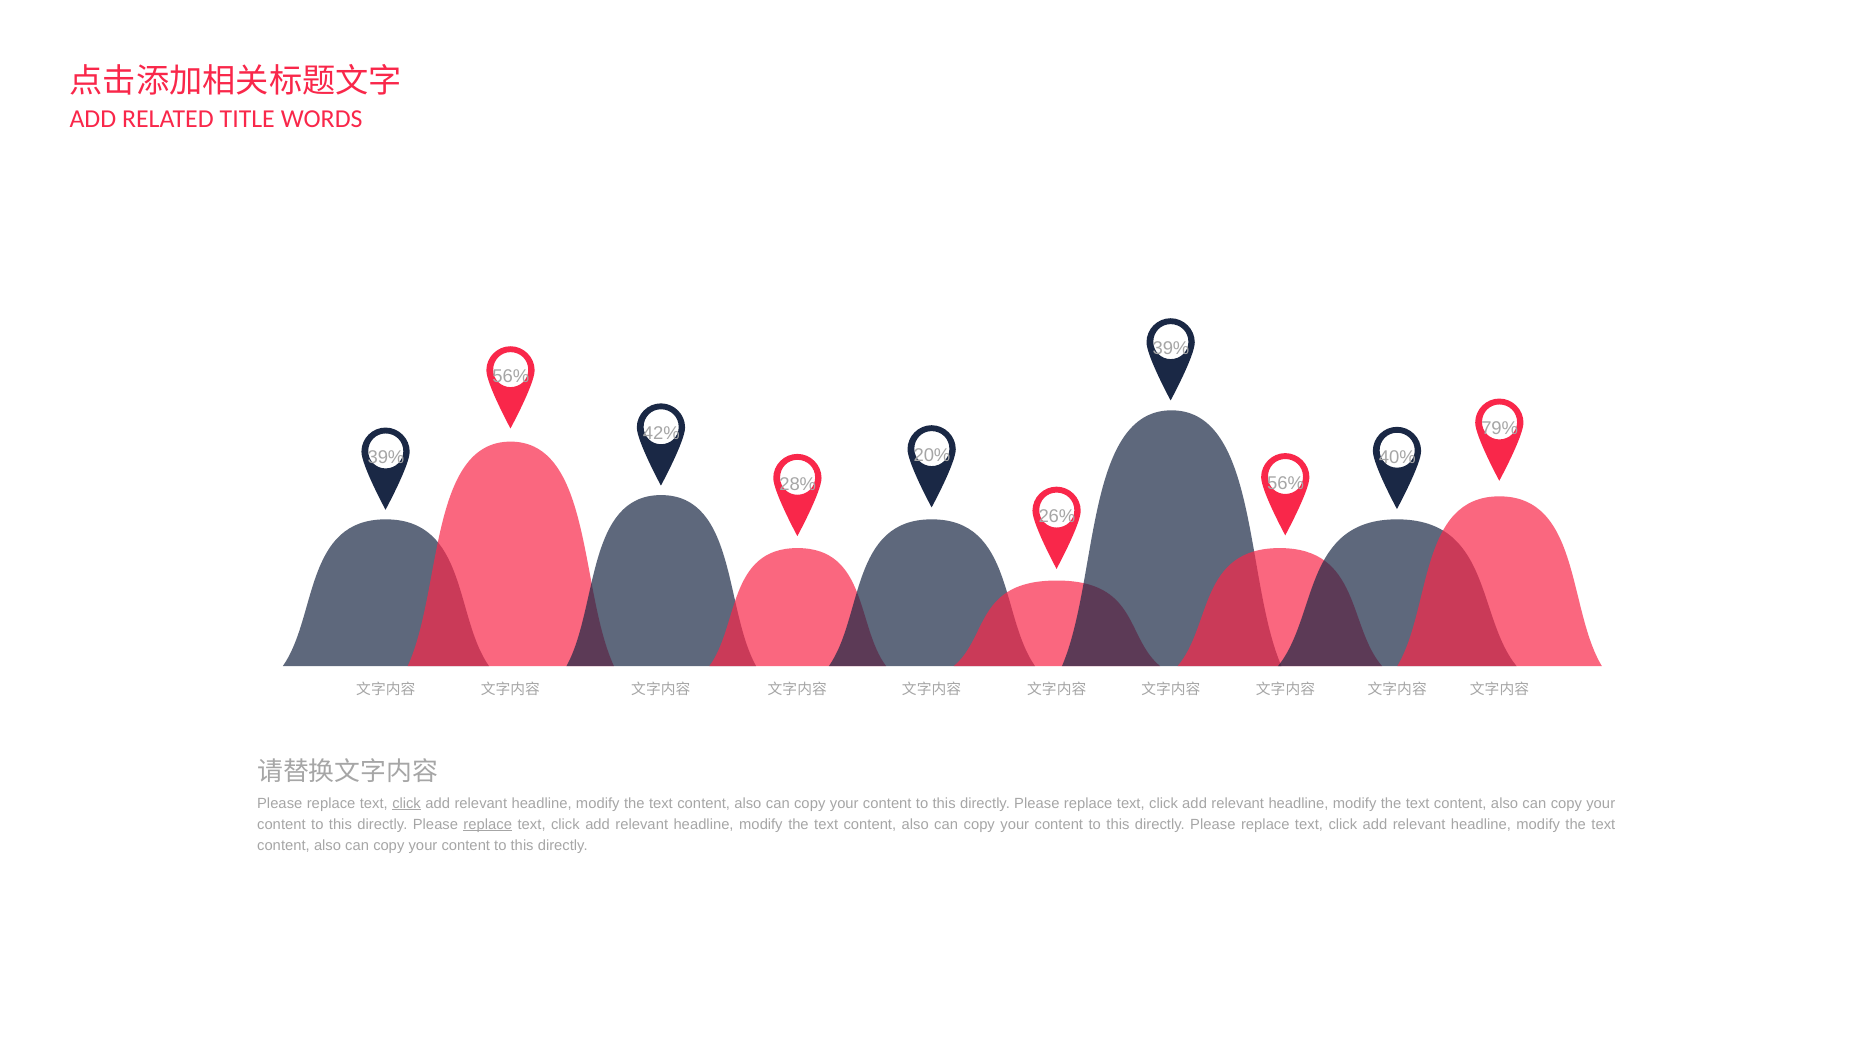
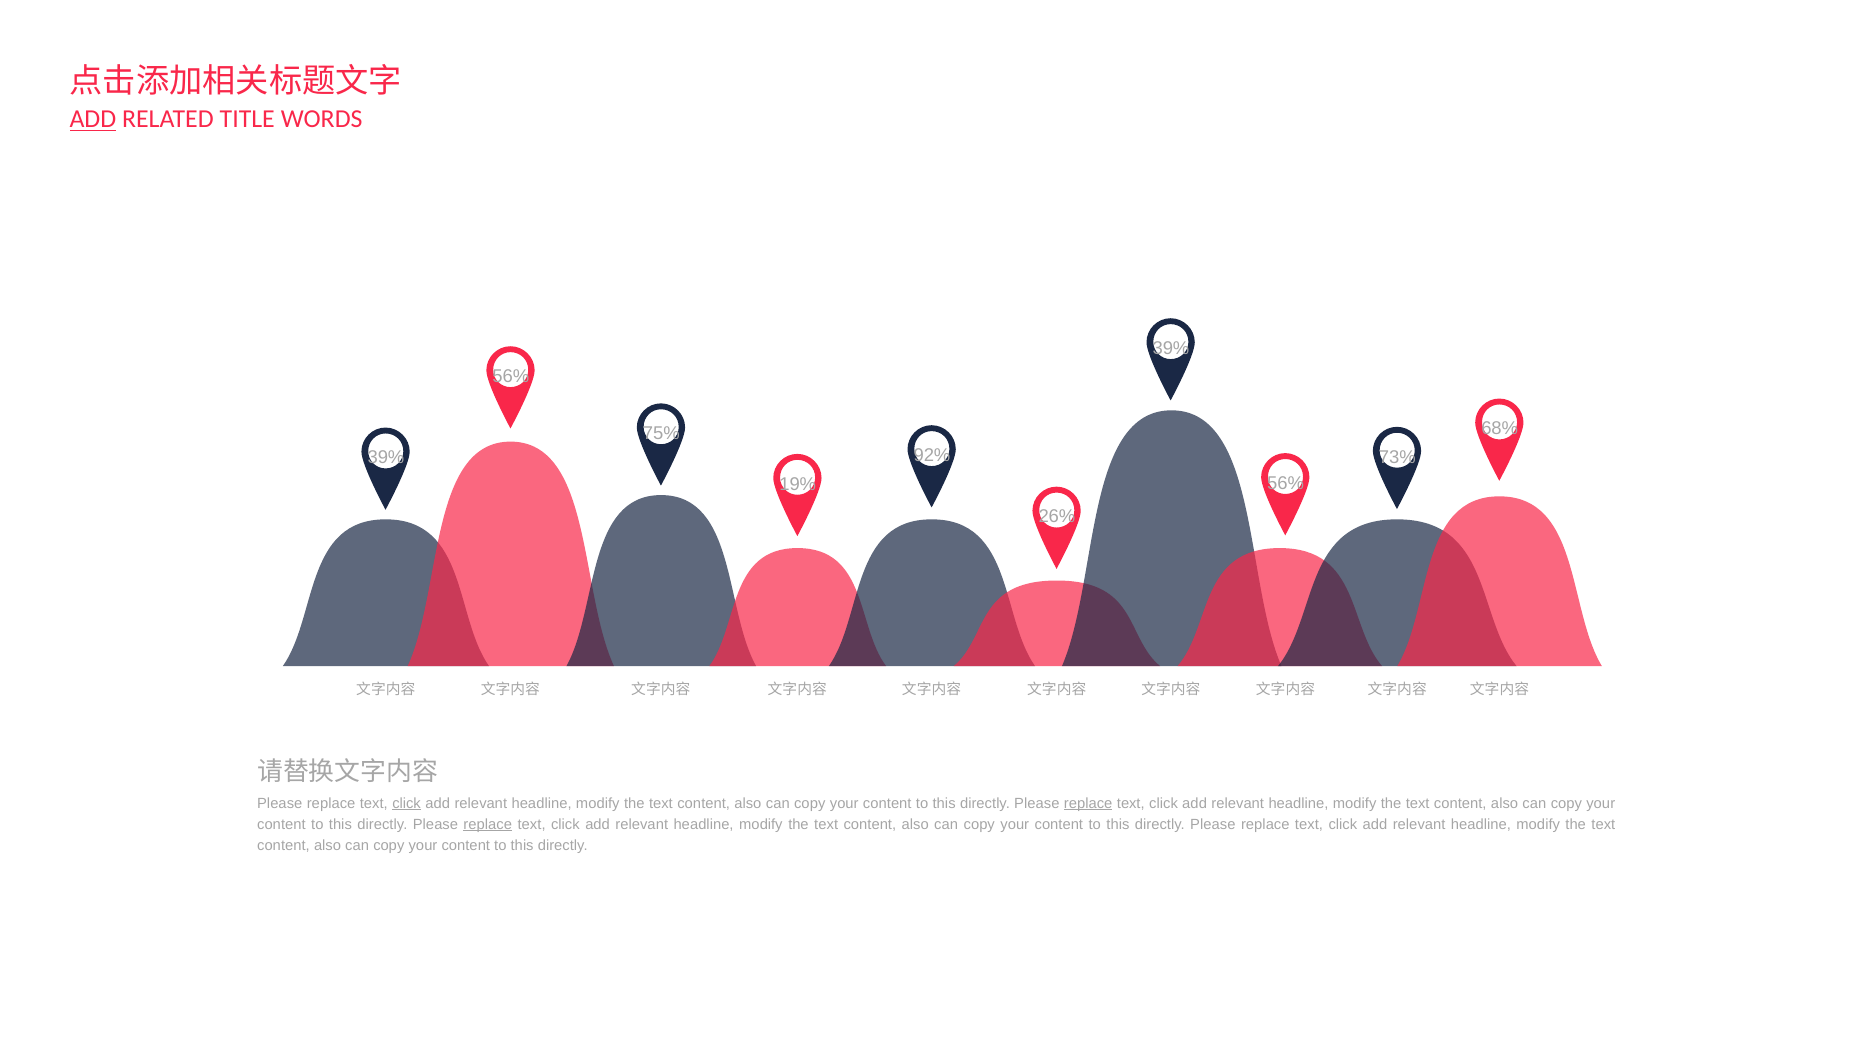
ADD at (93, 119) underline: none -> present
79%: 79% -> 68%
42%: 42% -> 75%
20%: 20% -> 92%
40%: 40% -> 73%
28%: 28% -> 19%
replace at (1088, 804) underline: none -> present
